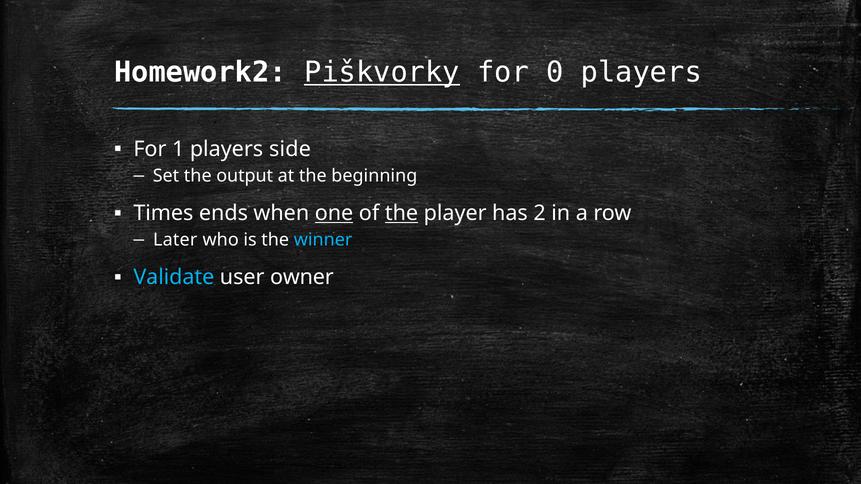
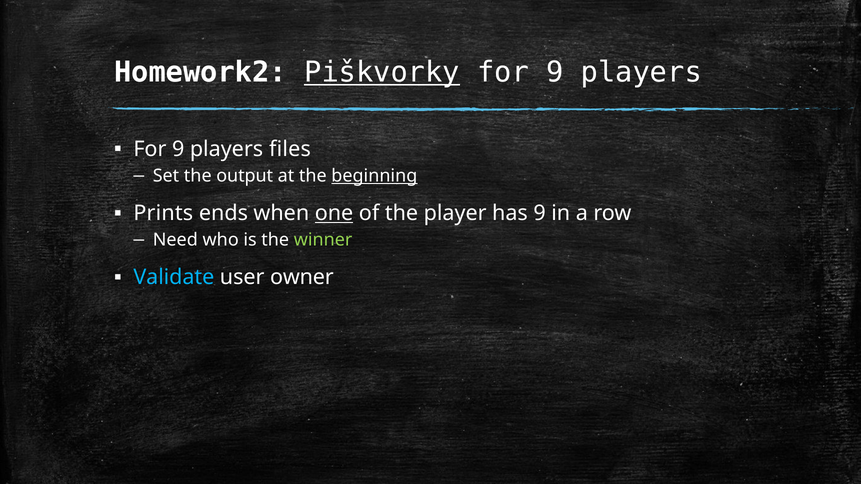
0 at (555, 73): 0 -> 9
1 at (178, 149): 1 -> 9
side: side -> files
beginning underline: none -> present
Times: Times -> Prints
the at (401, 213) underline: present -> none
has 2: 2 -> 9
Later: Later -> Need
winner colour: light blue -> light green
